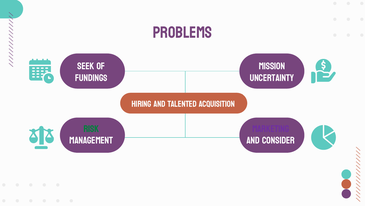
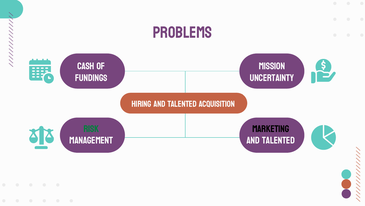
Seek: Seek -> Cash
Marketing colour: purple -> black
Consider at (278, 140): Consider -> Talented
